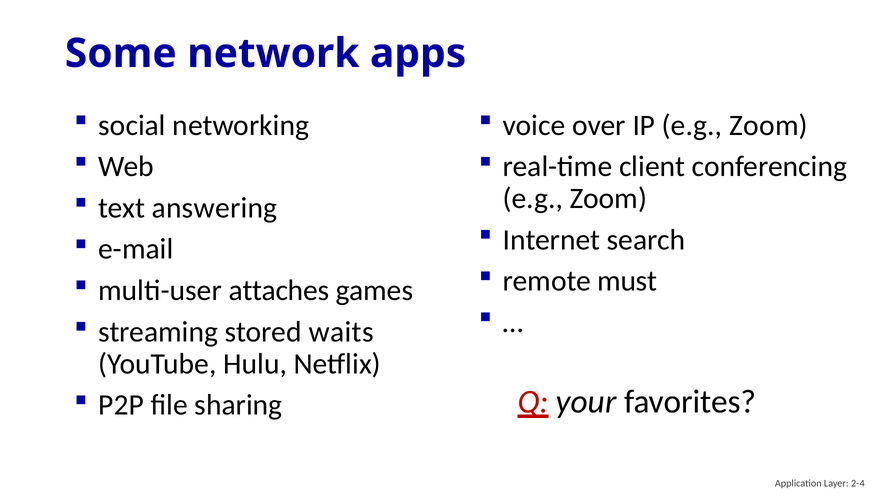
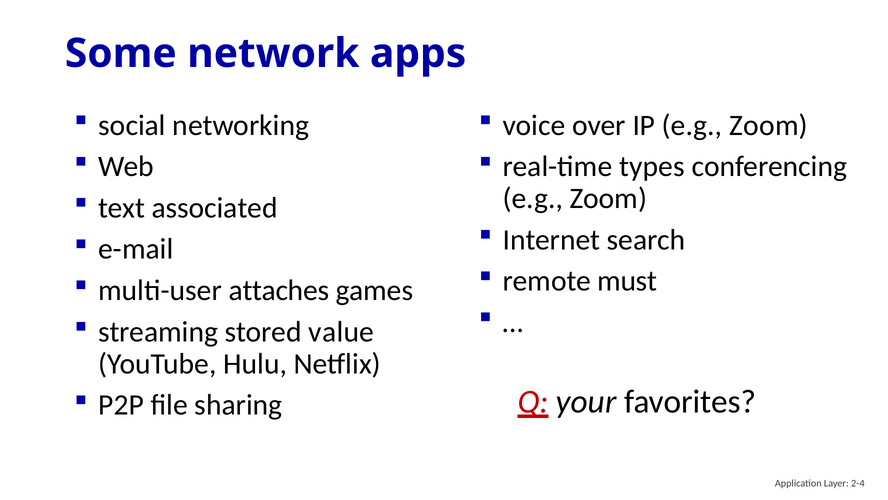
client: client -> types
answering: answering -> associated
waits: waits -> value
